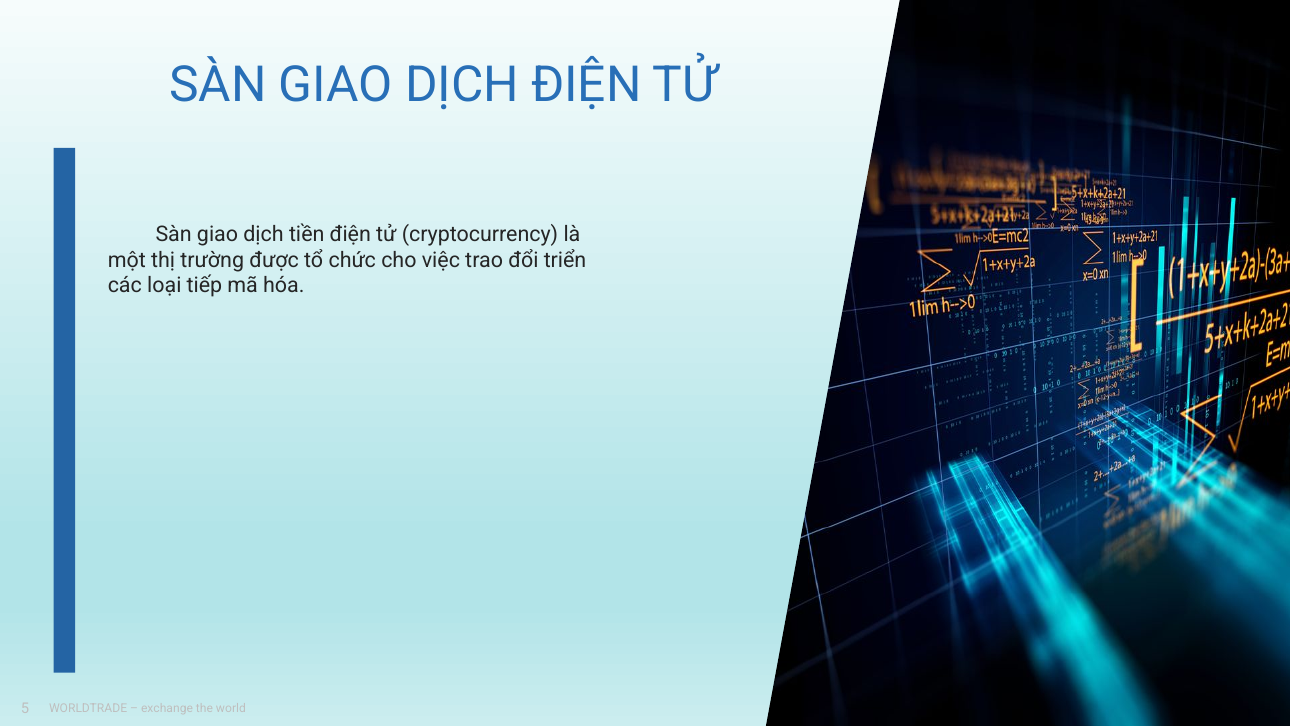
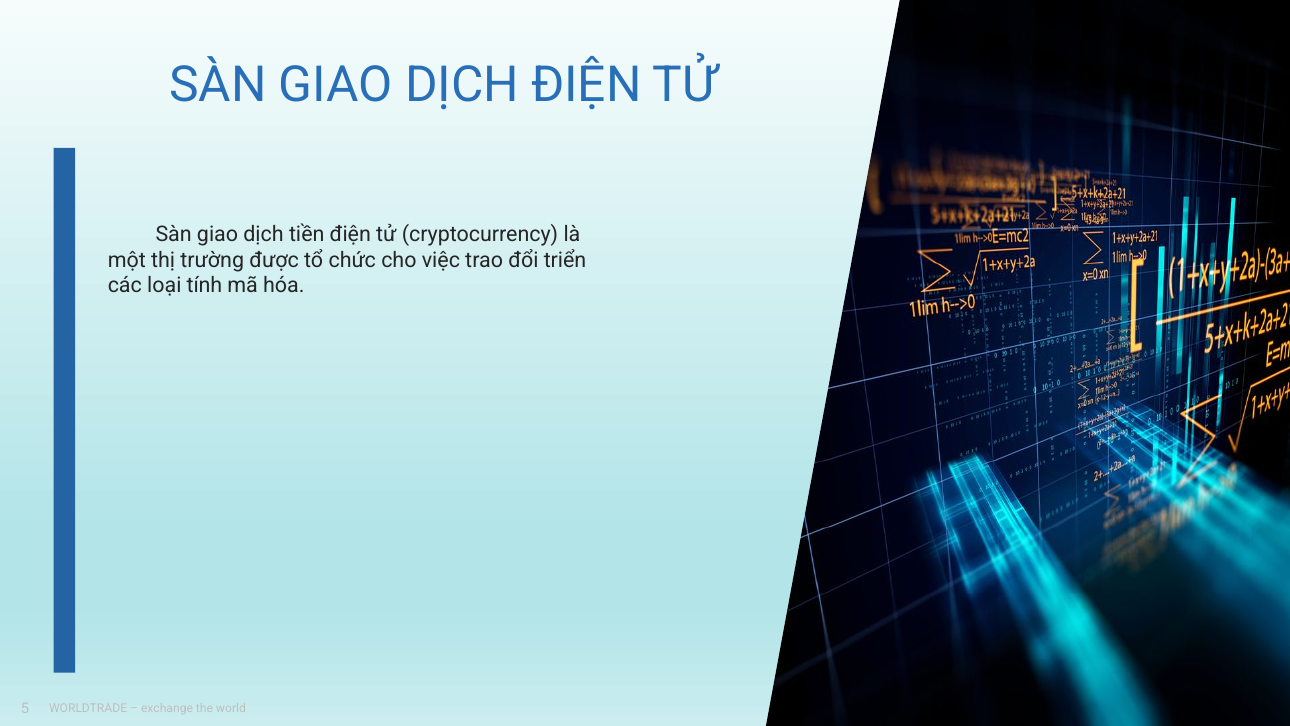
tiếp: tiếp -> tính
